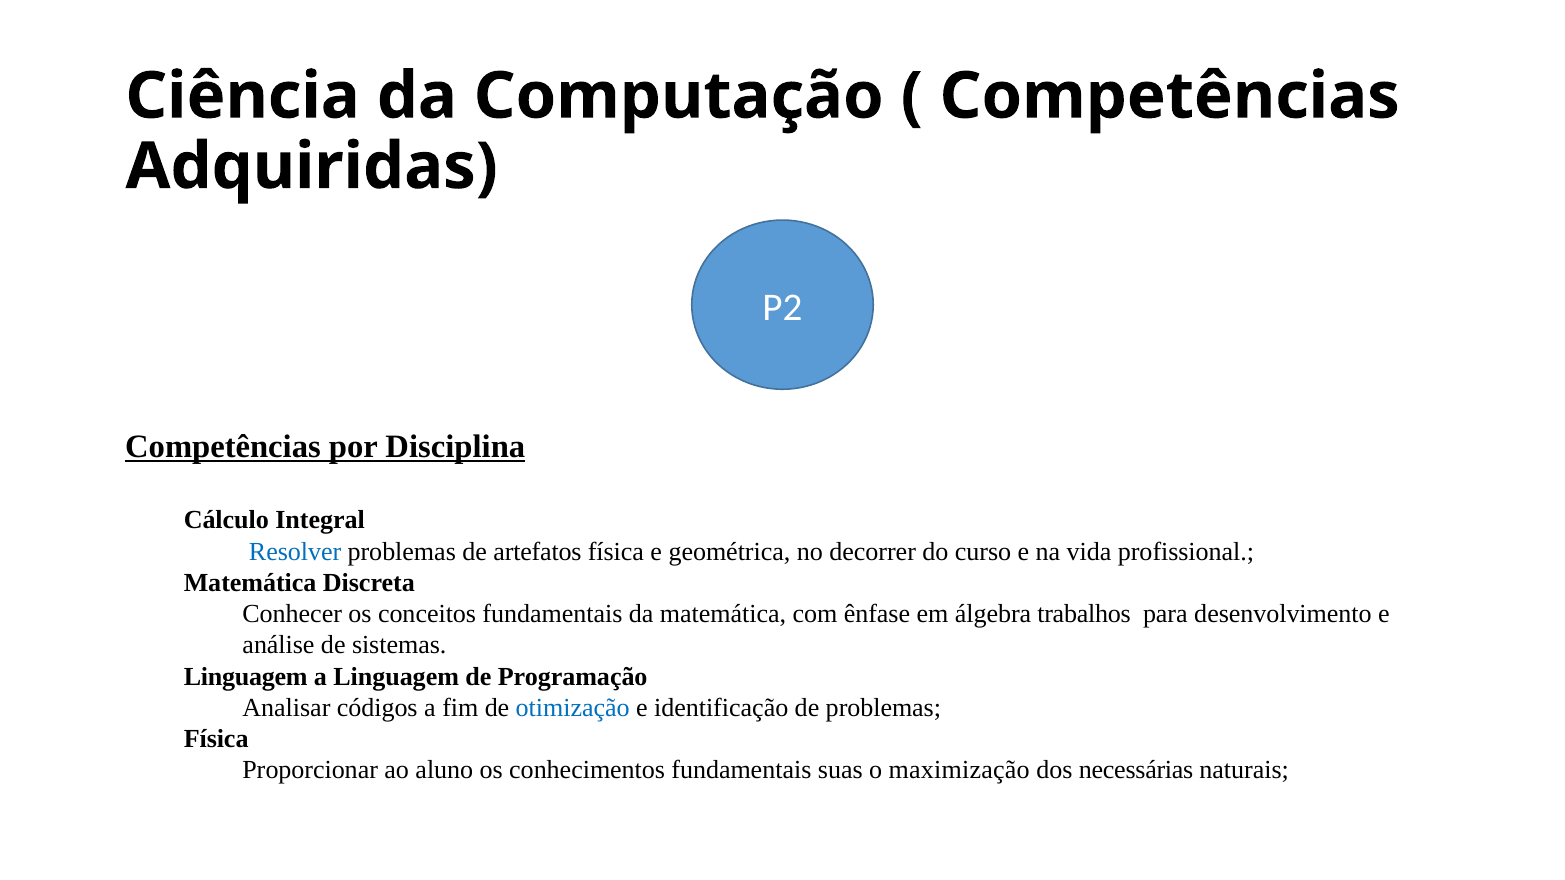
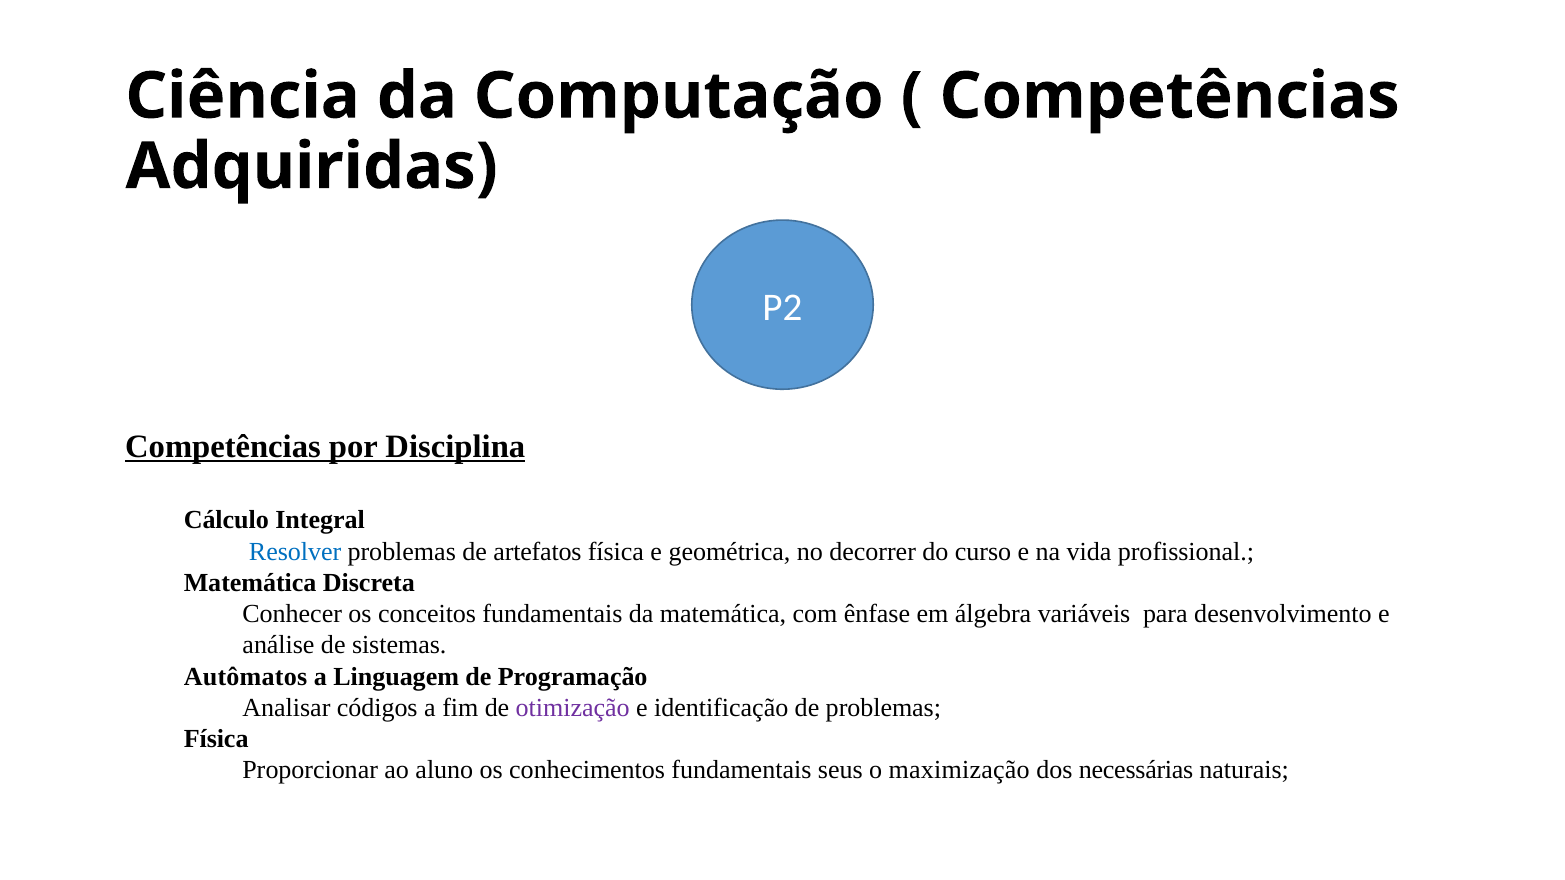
trabalhos: trabalhos -> variáveis
Linguagem at (246, 677): Linguagem -> Autômatos
otimização colour: blue -> purple
suas: suas -> seus
